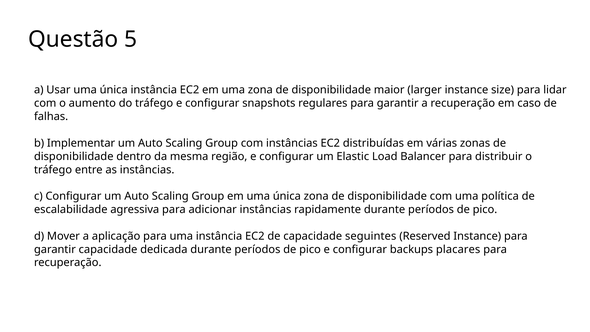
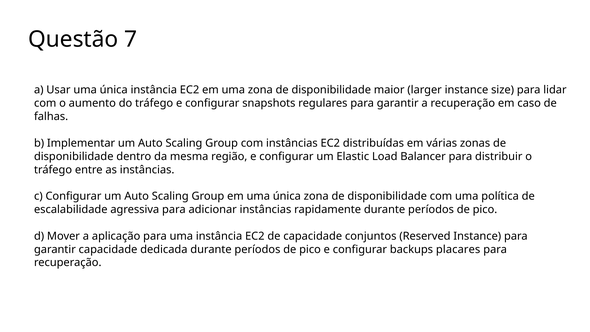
5: 5 -> 7
seguintes: seguintes -> conjuntos
